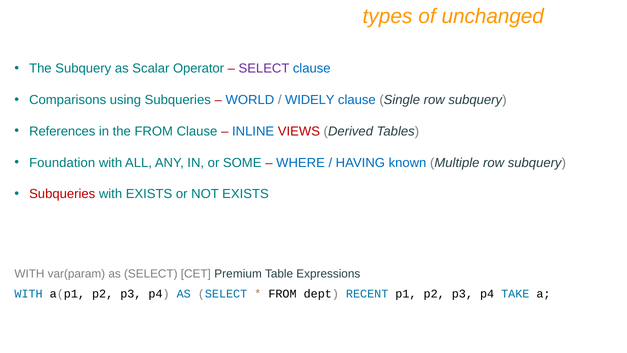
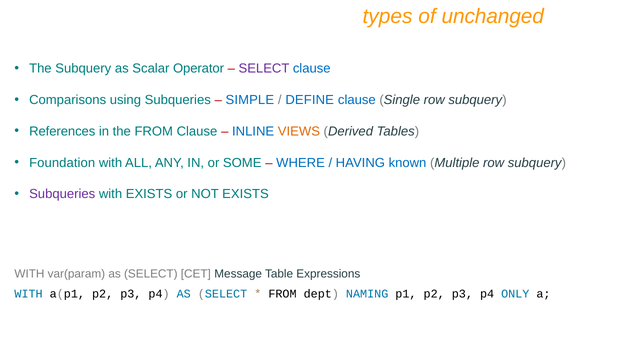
WORLD: WORLD -> SIMPLE
WIDELY: WIDELY -> DEFINE
VIEWS colour: red -> orange
Subqueries at (62, 194) colour: red -> purple
Premium: Premium -> Message
RECENT: RECENT -> NAMING
TAKE: TAKE -> ONLY
